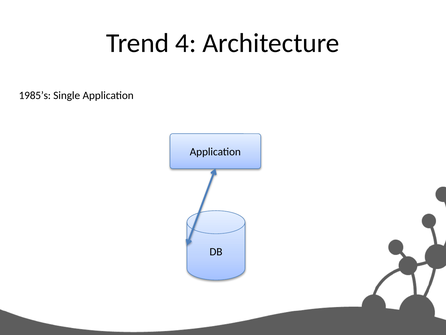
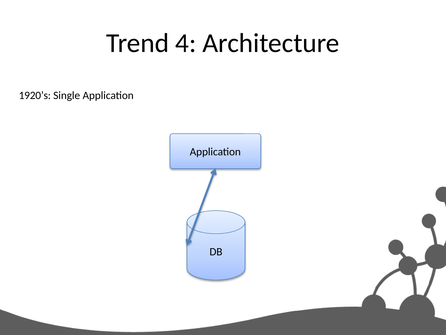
1985’s: 1985’s -> 1920’s
